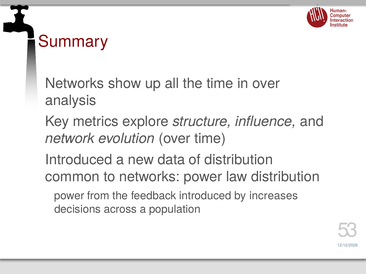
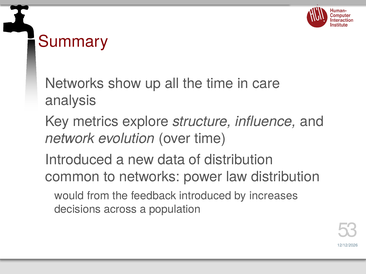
in over: over -> care
power at (69, 196): power -> would
